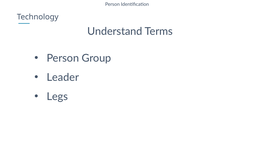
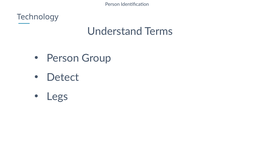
Leader: Leader -> Detect
